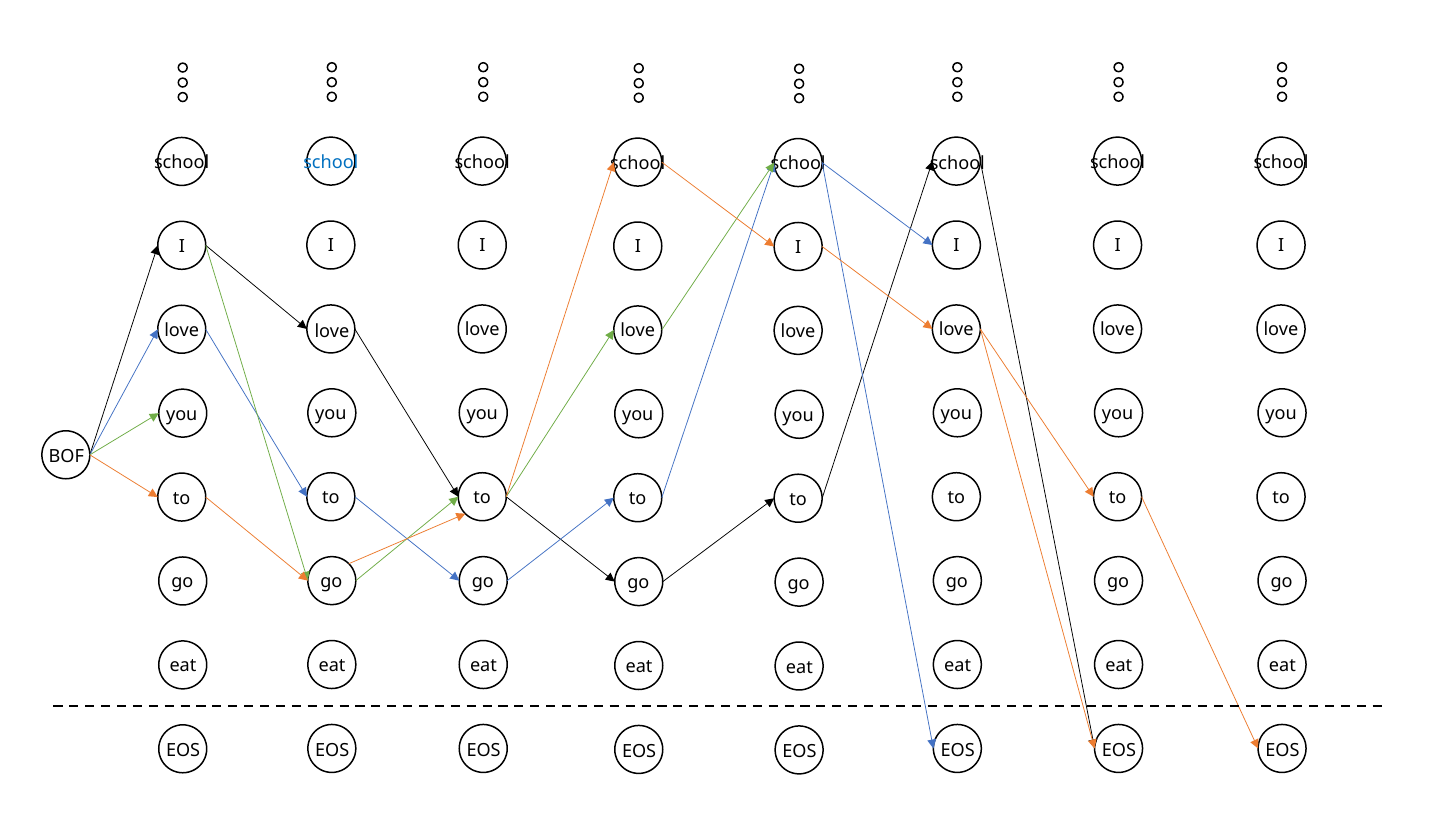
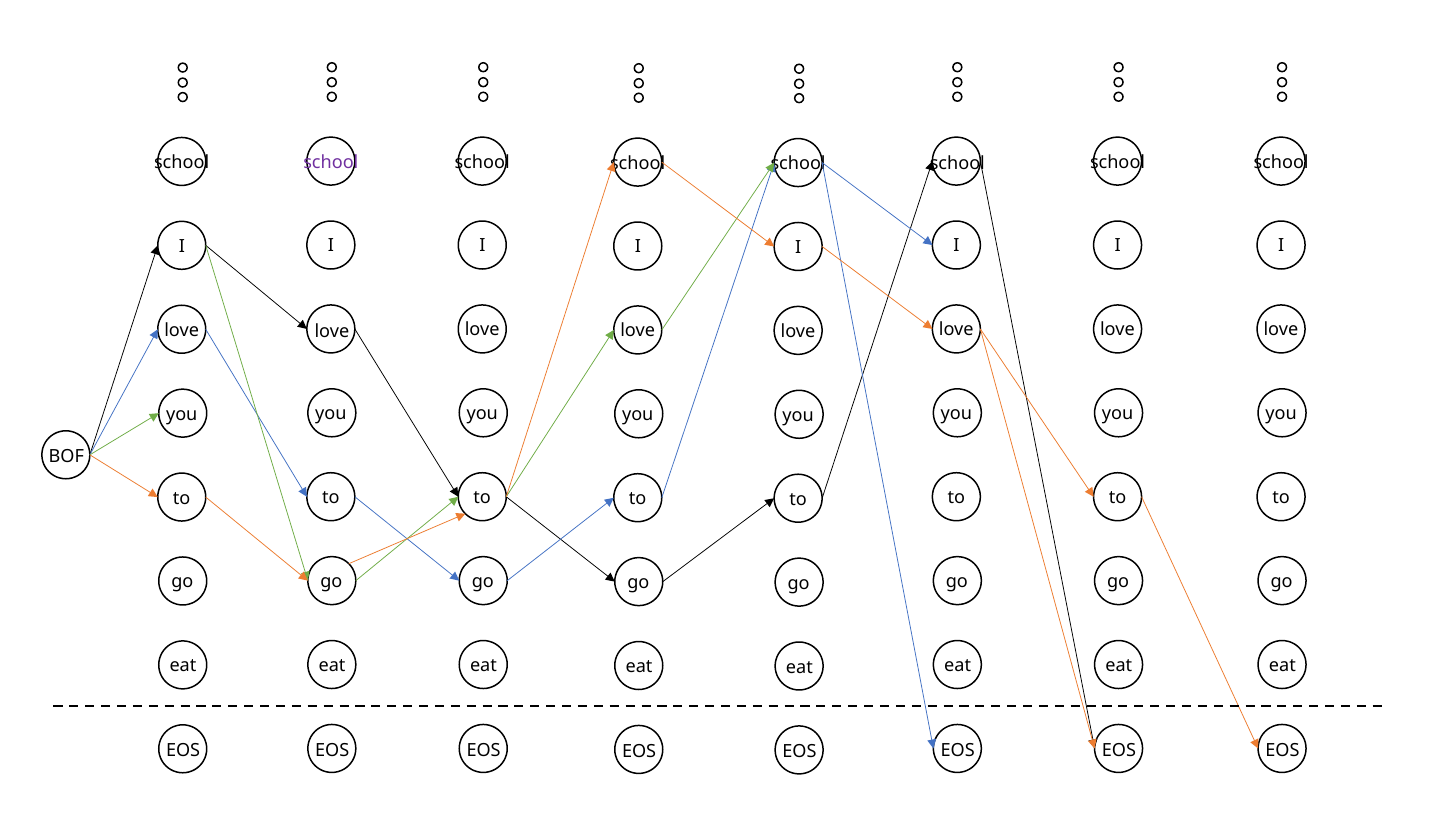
school at (331, 162) colour: blue -> purple
